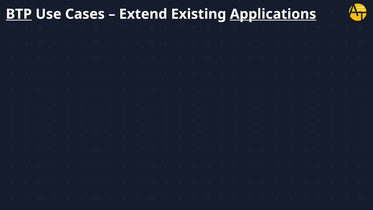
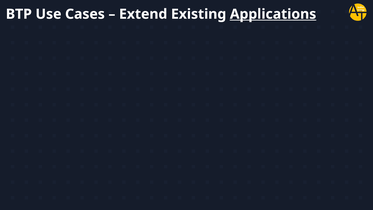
BTP underline: present -> none
